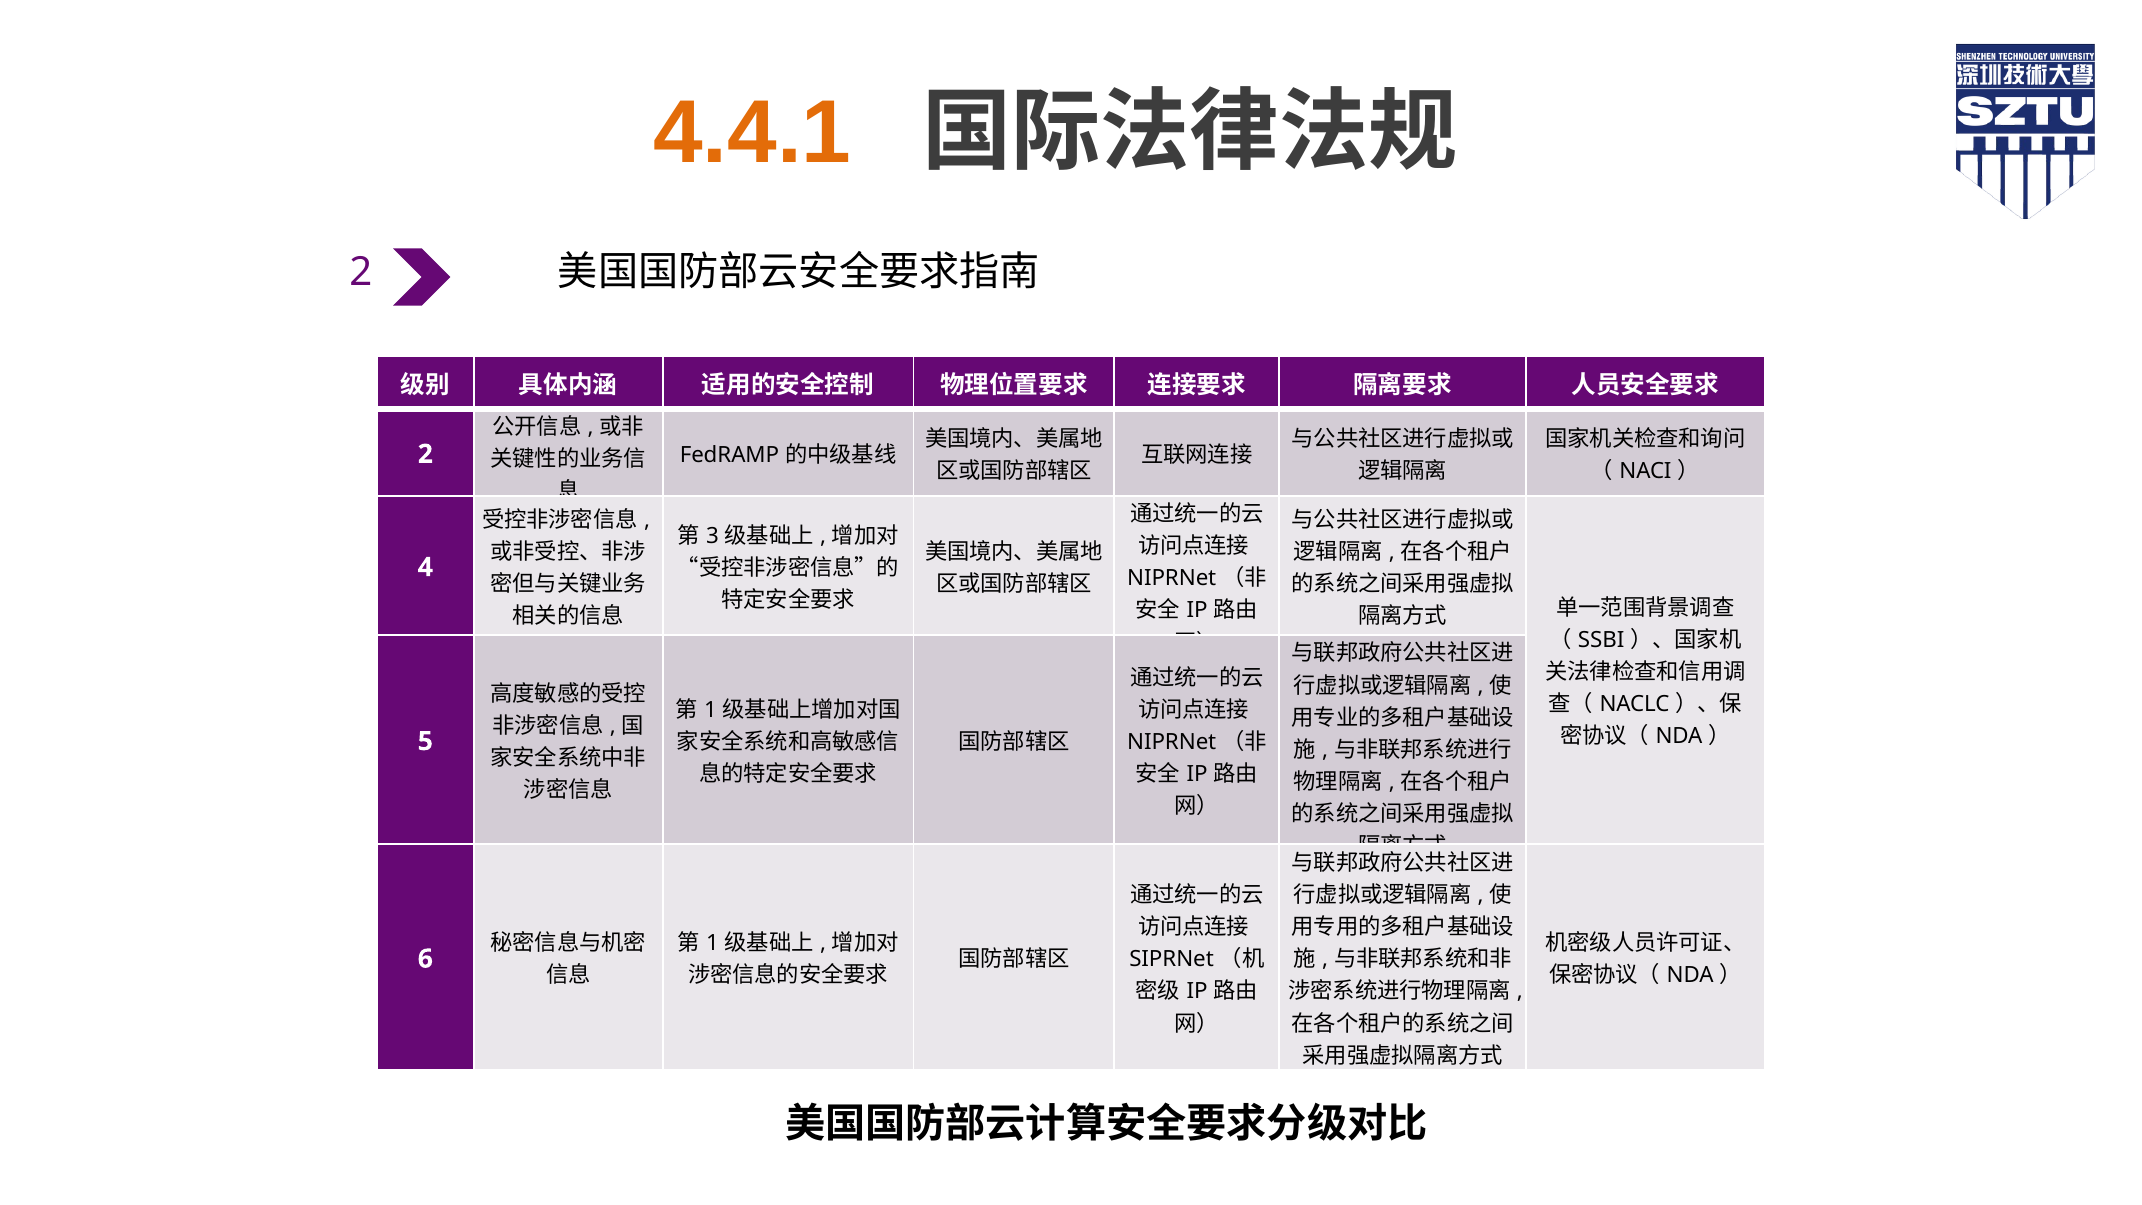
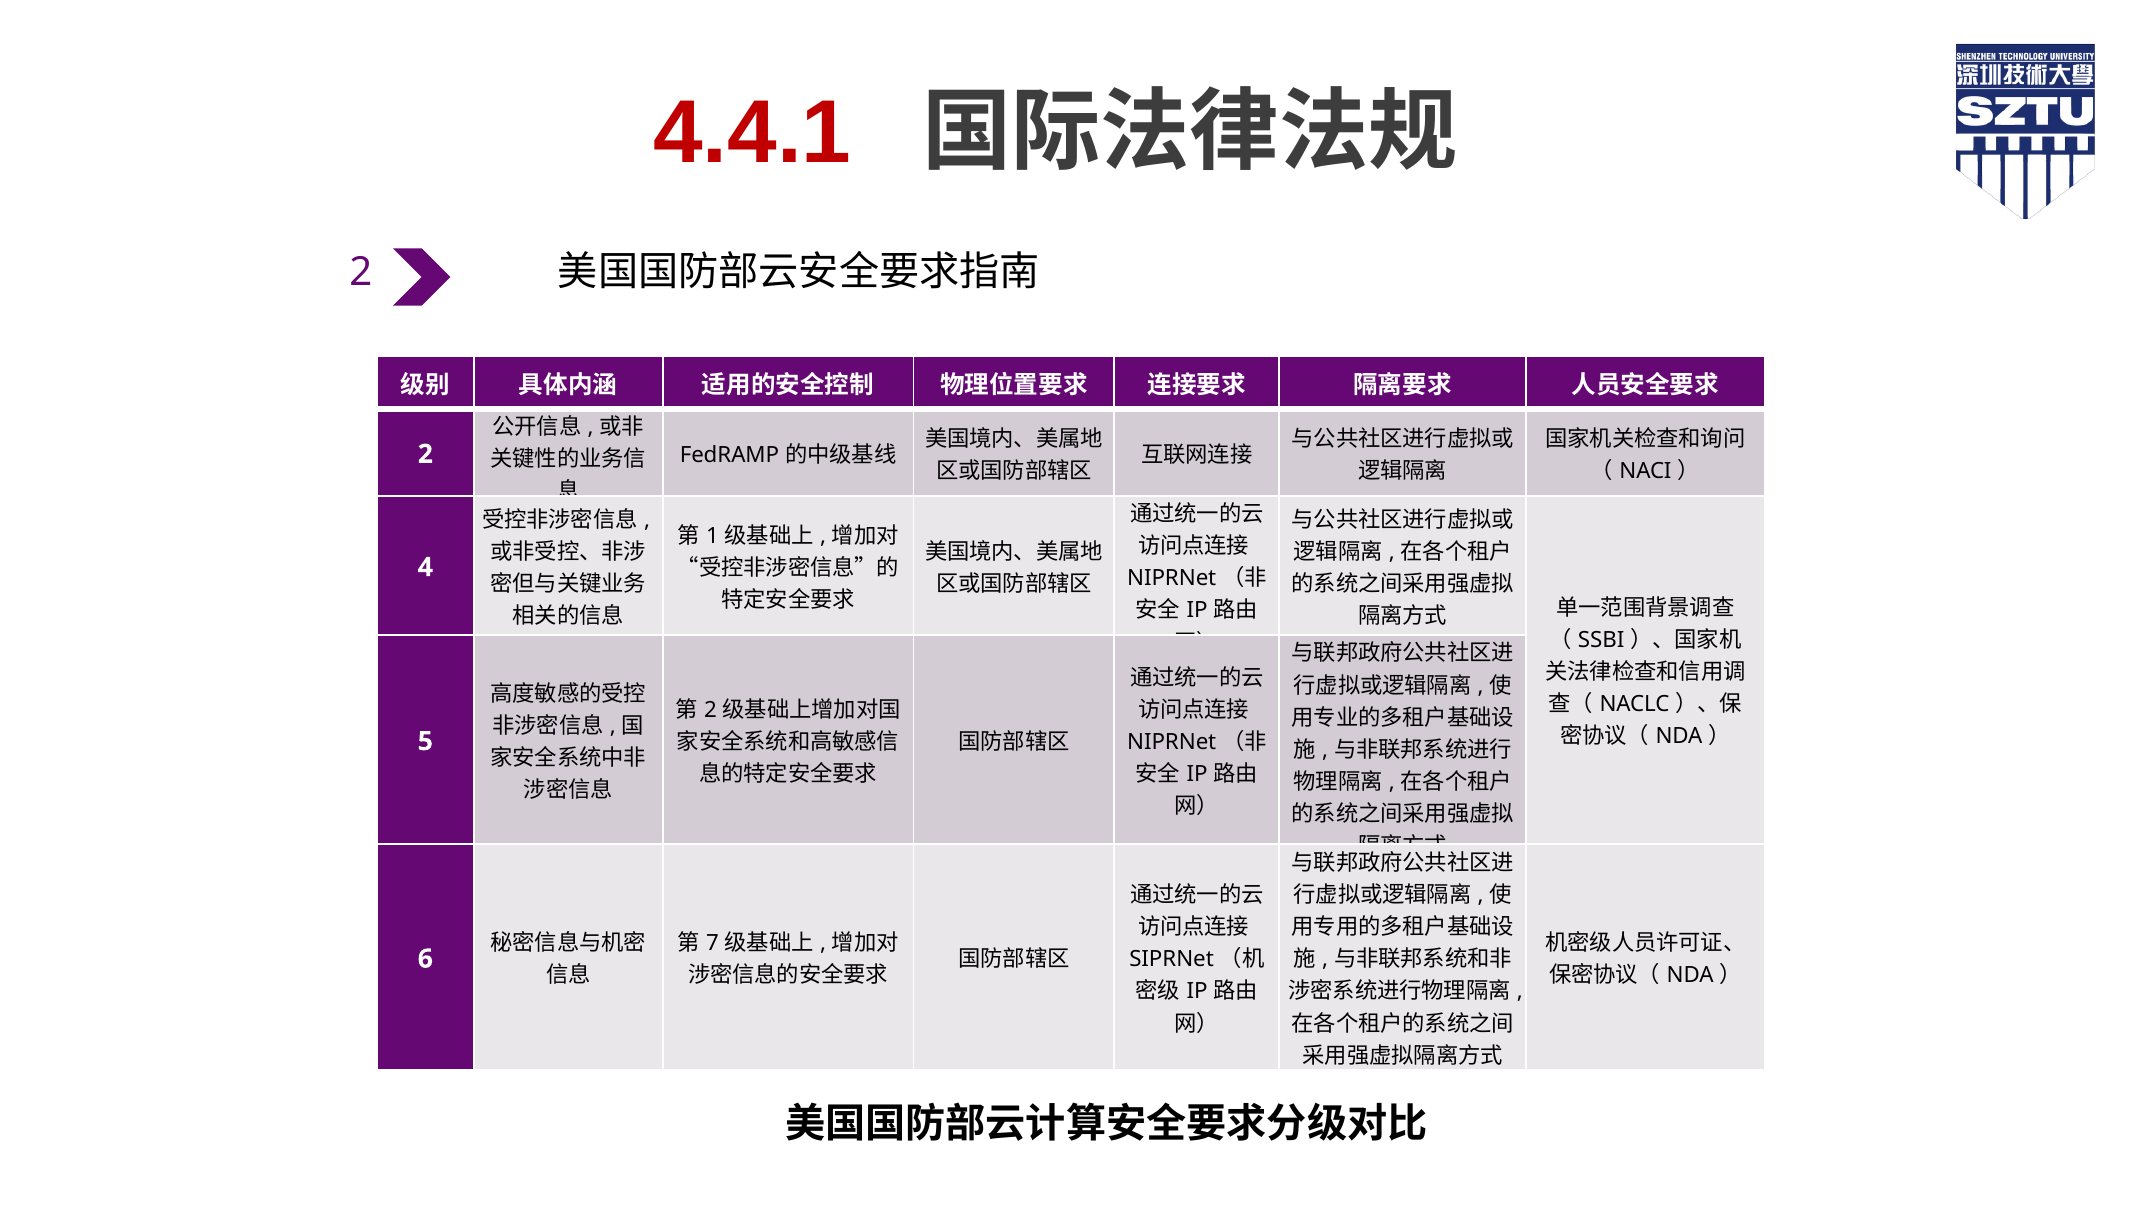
4.4.1 colour: orange -> red
3: 3 -> 1
1 at (711, 710): 1 -> 2
1 at (713, 943): 1 -> 7
